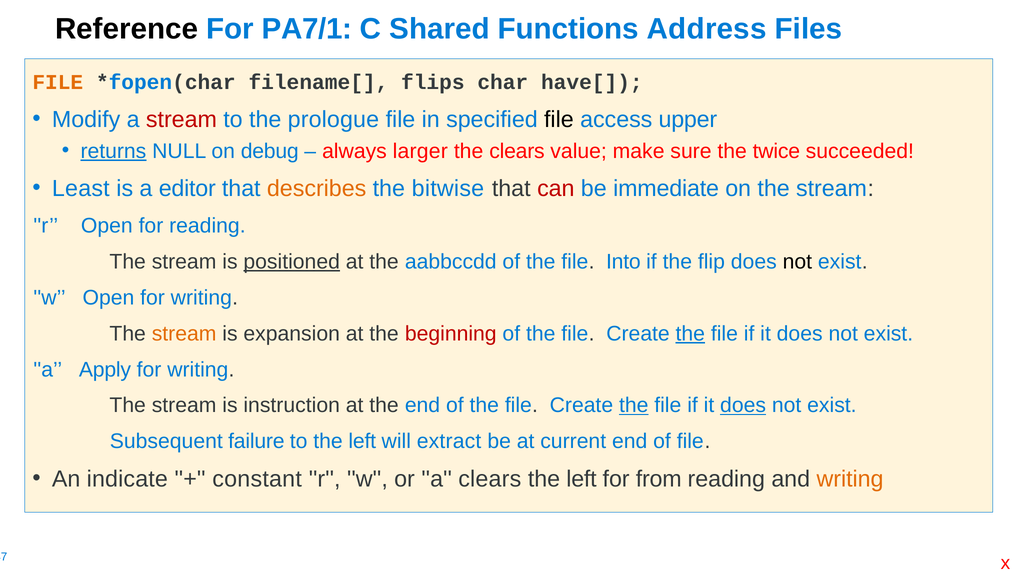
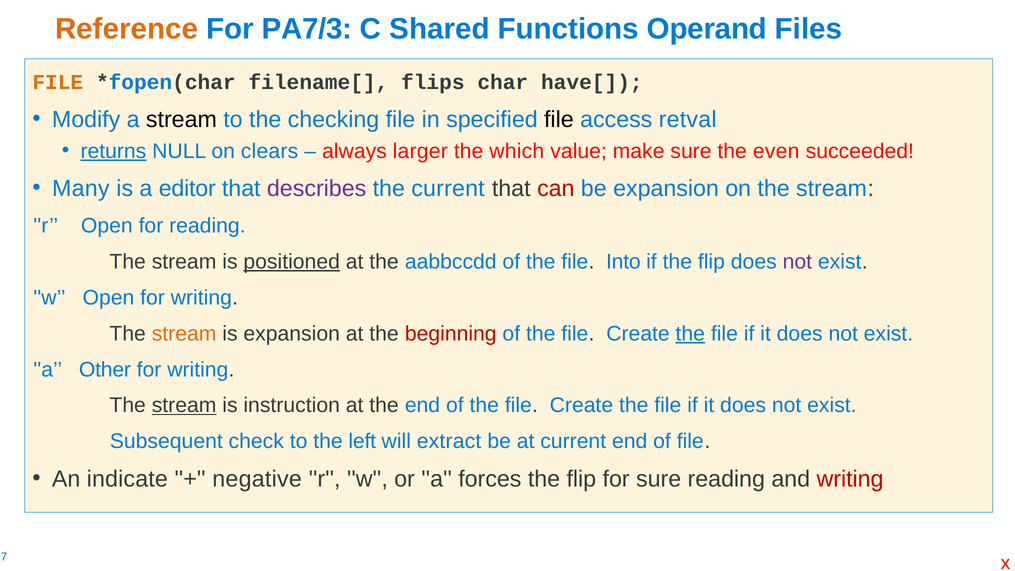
Reference colour: black -> orange
PA7/1: PA7/1 -> PA7/3
Address: Address -> Operand
stream at (181, 119) colour: red -> black
prologue: prologue -> checking
upper: upper -> retval
debug: debug -> clears
the clears: clears -> which
twice: twice -> even
Least: Least -> Many
describes colour: orange -> purple
the bitwise: bitwise -> current
be immediate: immediate -> expansion
not at (797, 262) colour: black -> purple
Apply: Apply -> Other
stream at (184, 405) underline: none -> present
the at (634, 405) underline: present -> none
does at (743, 405) underline: present -> none
failure: failure -> check
constant: constant -> negative
a clears: clears -> forces
left at (581, 479): left -> flip
for from: from -> sure
writing at (850, 479) colour: orange -> red
